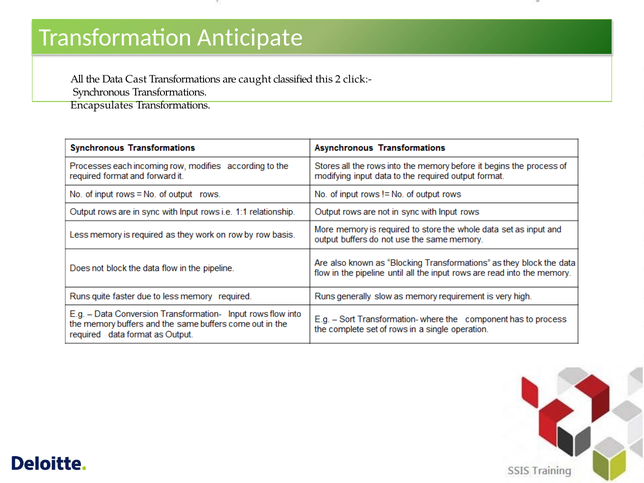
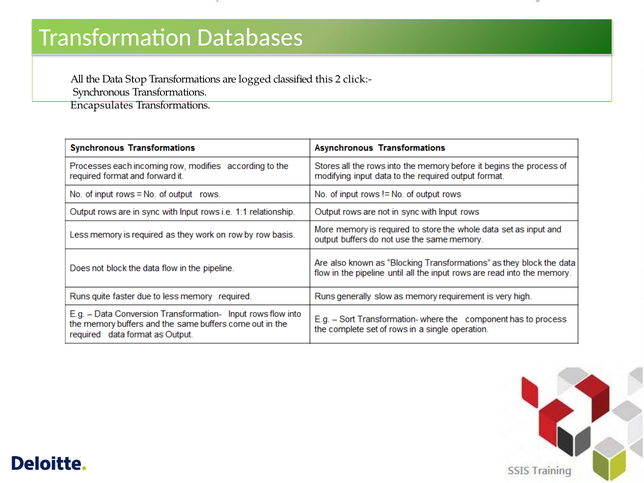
Anticipate: Anticipate -> Databases
Cast: Cast -> Stop
caught: caught -> logged
